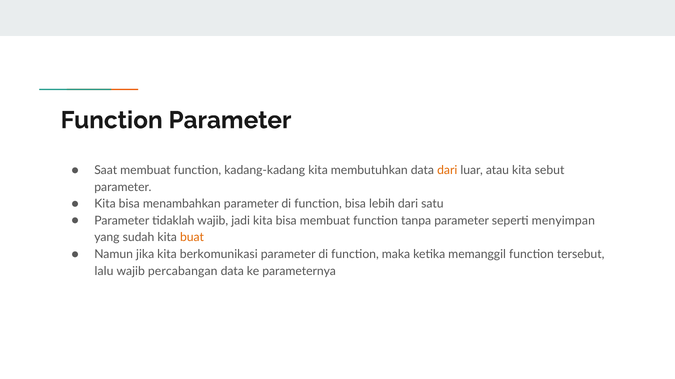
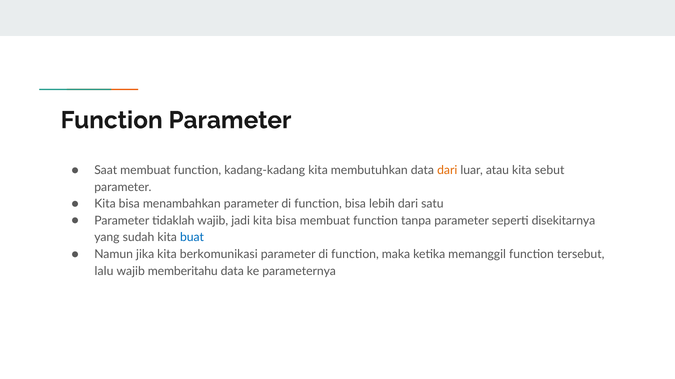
menyimpan: menyimpan -> disekitarnya
buat colour: orange -> blue
percabangan: percabangan -> memberitahu
